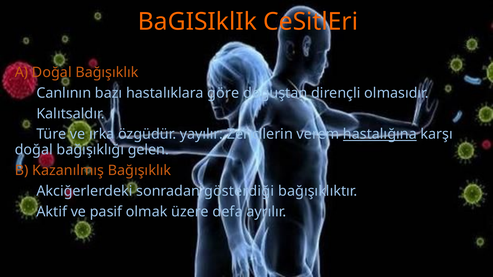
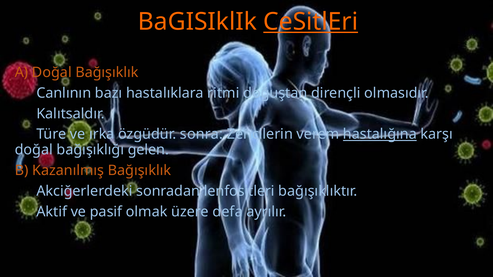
CeSitlEri underline: none -> present
göre: göre -> ritmi
yayılır: yayılır -> sonra
gösterdiği: gösterdiği -> lenfositleri
